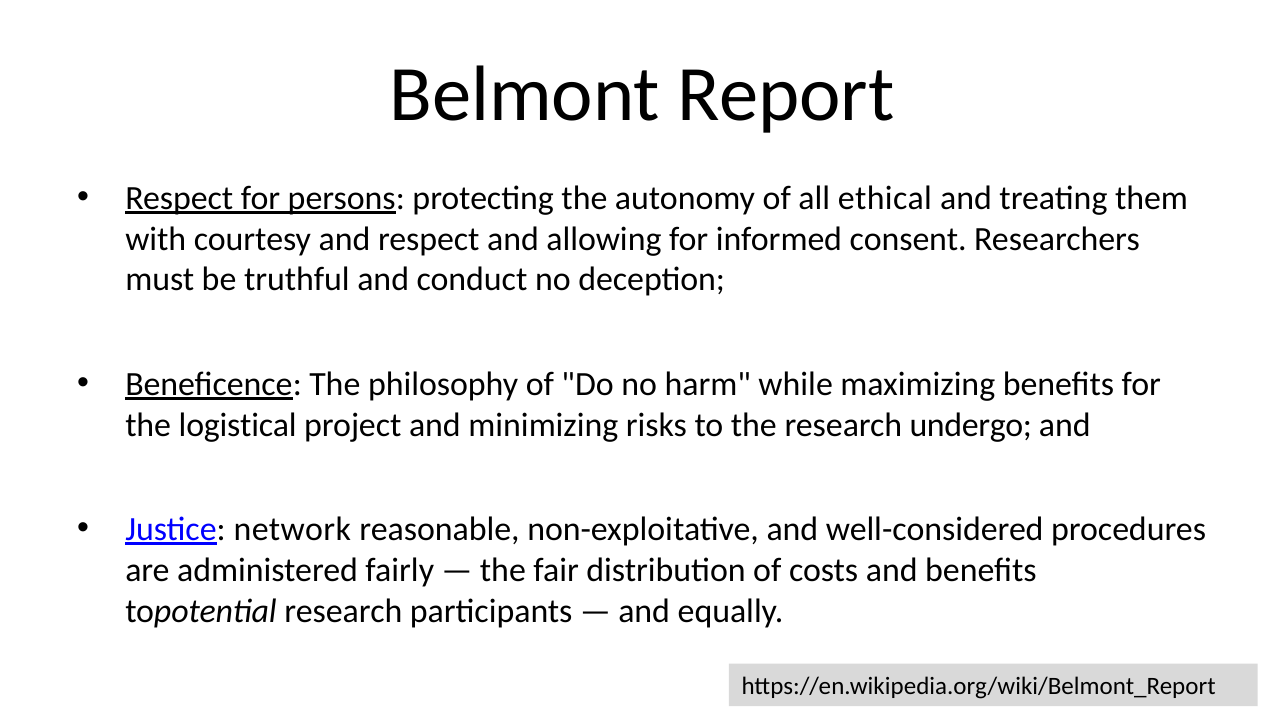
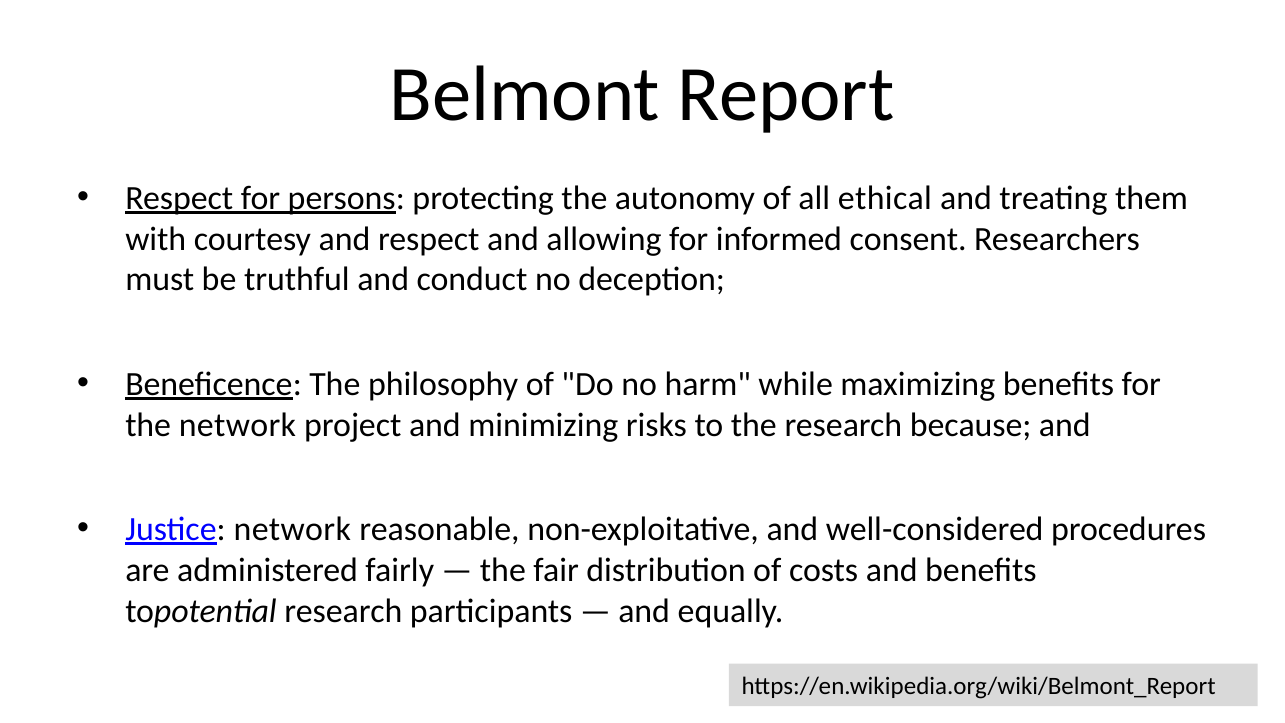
the logistical: logistical -> network
undergo: undergo -> because
